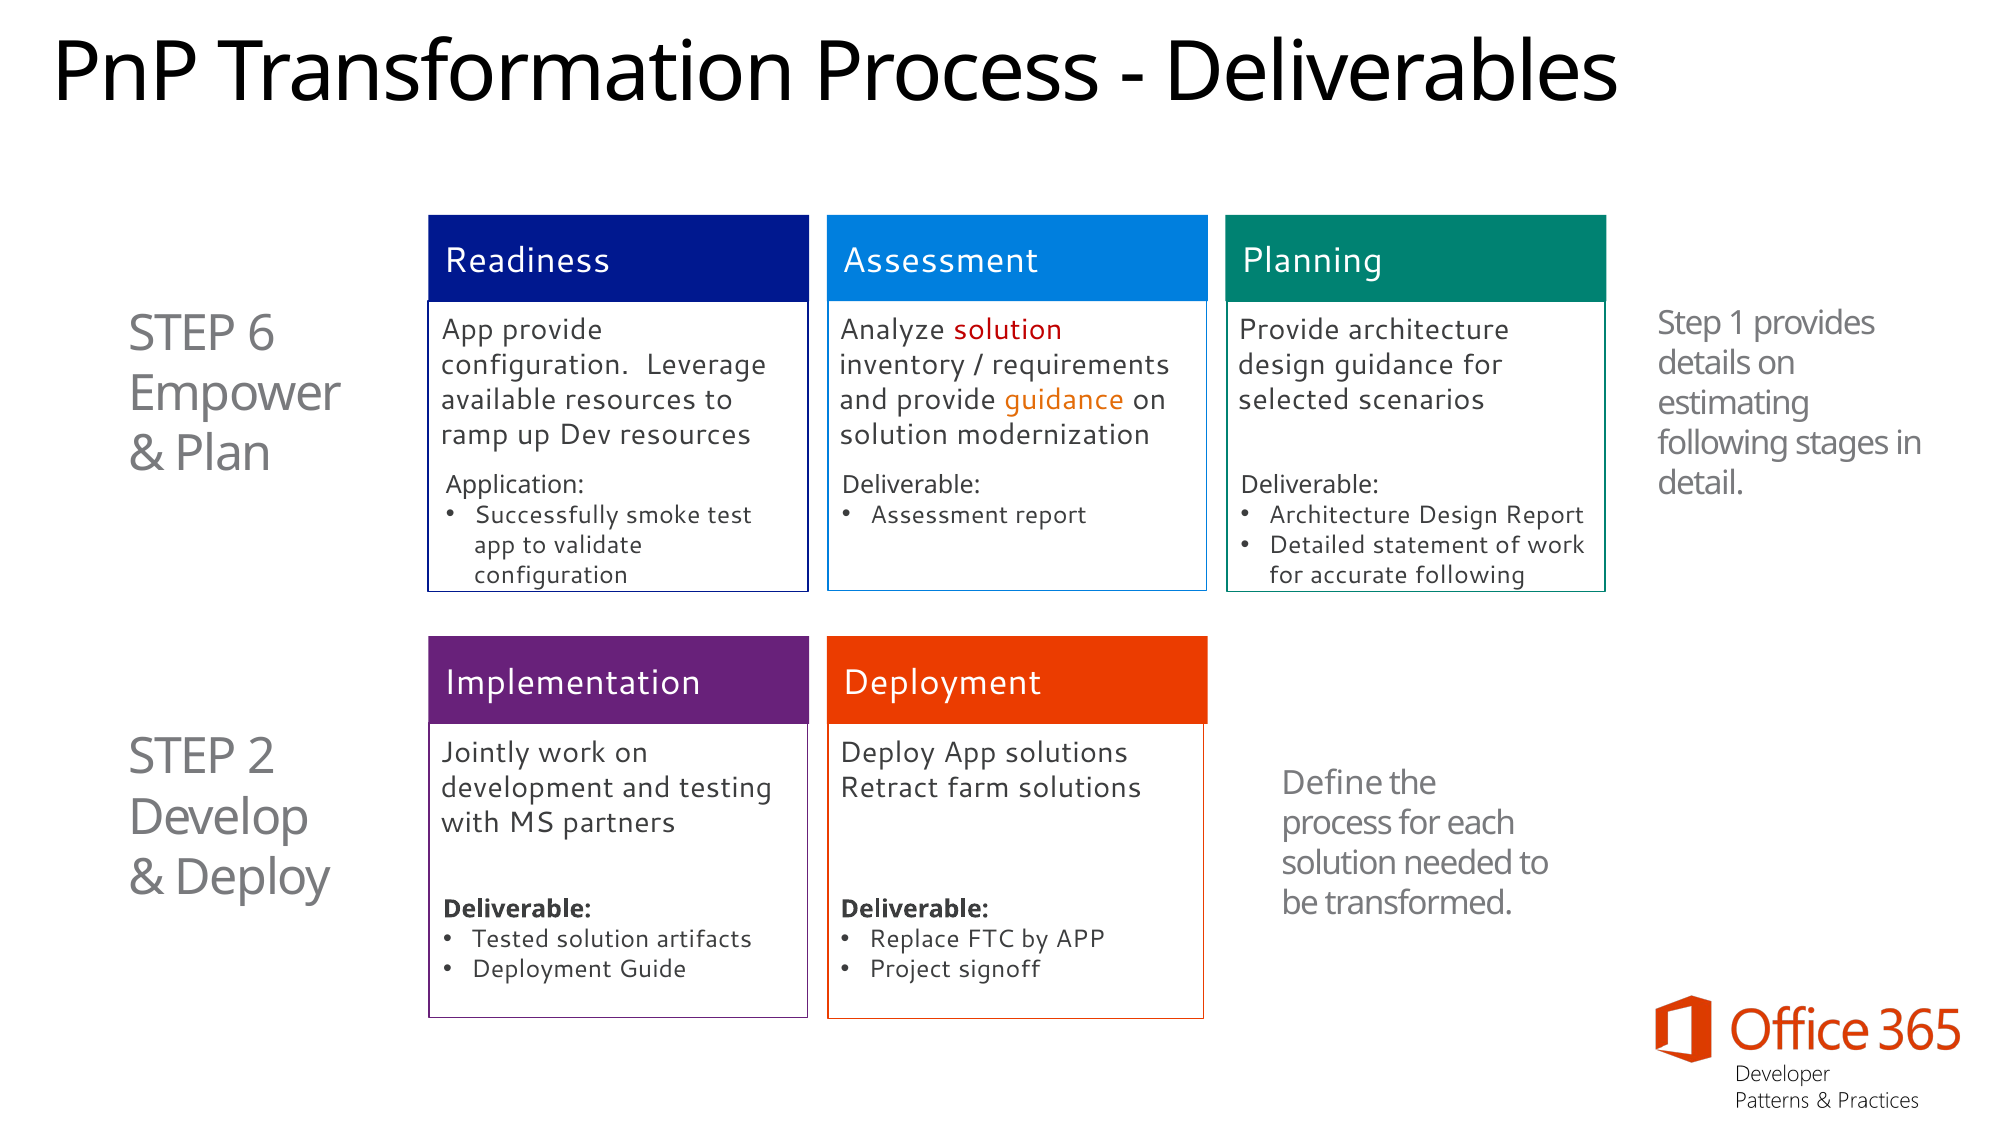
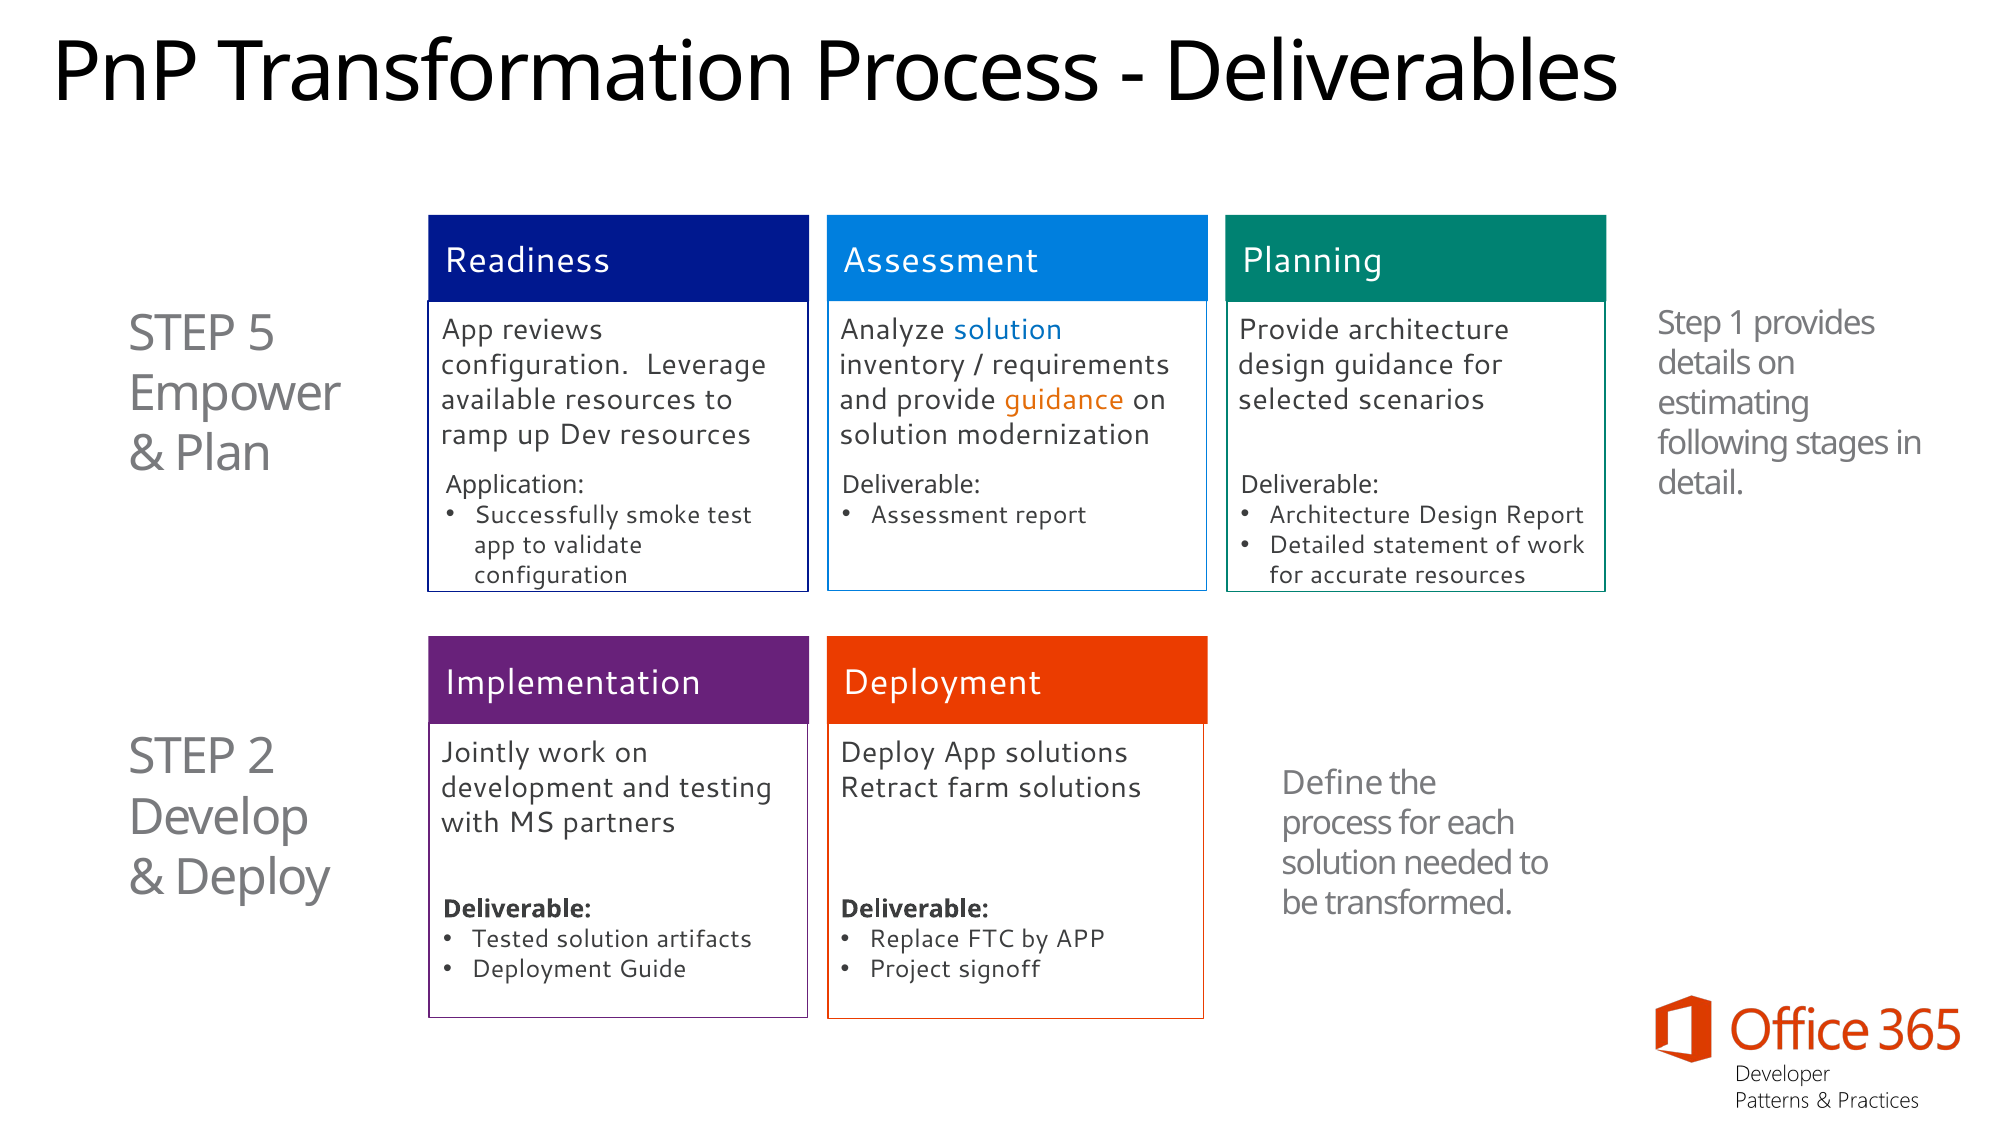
solution at (1008, 330) colour: red -> blue
App provide: provide -> reviews
6: 6 -> 5
accurate following: following -> resources
